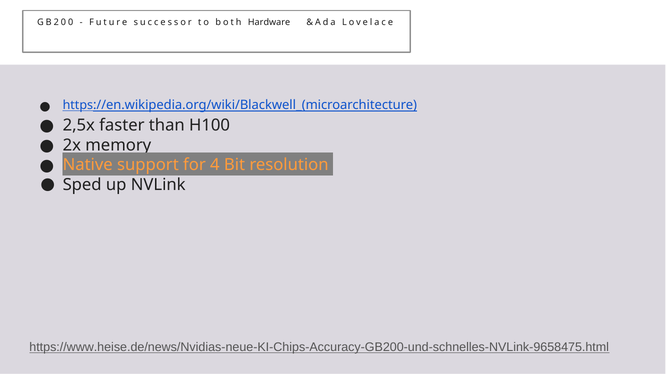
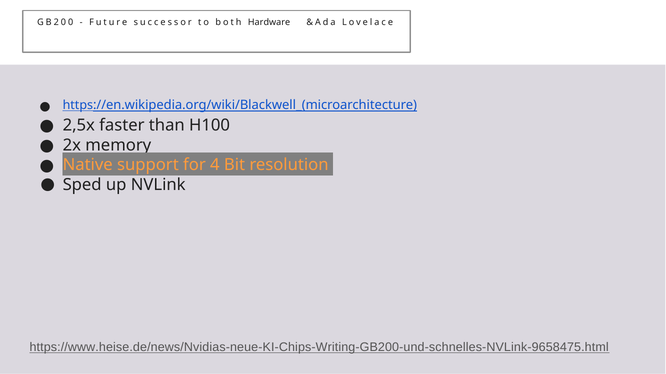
https://www.heise.de/news/Nvidias-neue-KI-Chips-Accuracy-GB200-und-schnelles-NVLink-9658475.html: https://www.heise.de/news/Nvidias-neue-KI-Chips-Accuracy-GB200-und-schnelles-NVLink-9658475.html -> https://www.heise.de/news/Nvidias-neue-KI-Chips-Writing-GB200-und-schnelles-NVLink-9658475.html
